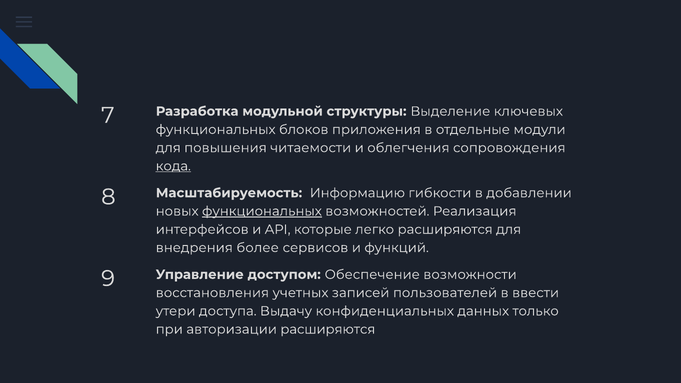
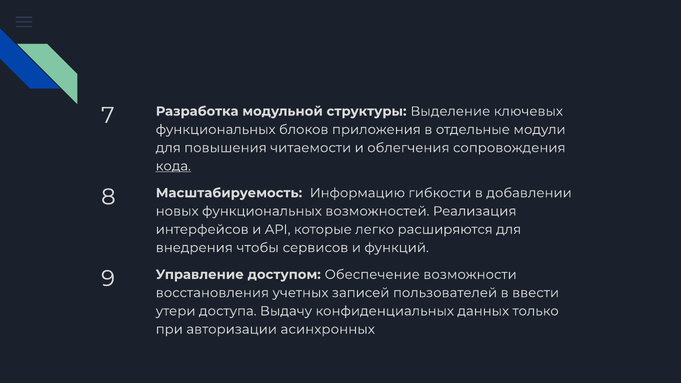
функциональных at (262, 211) underline: present -> none
более: более -> чтобы
авторизации расширяются: расширяются -> асинхронных
